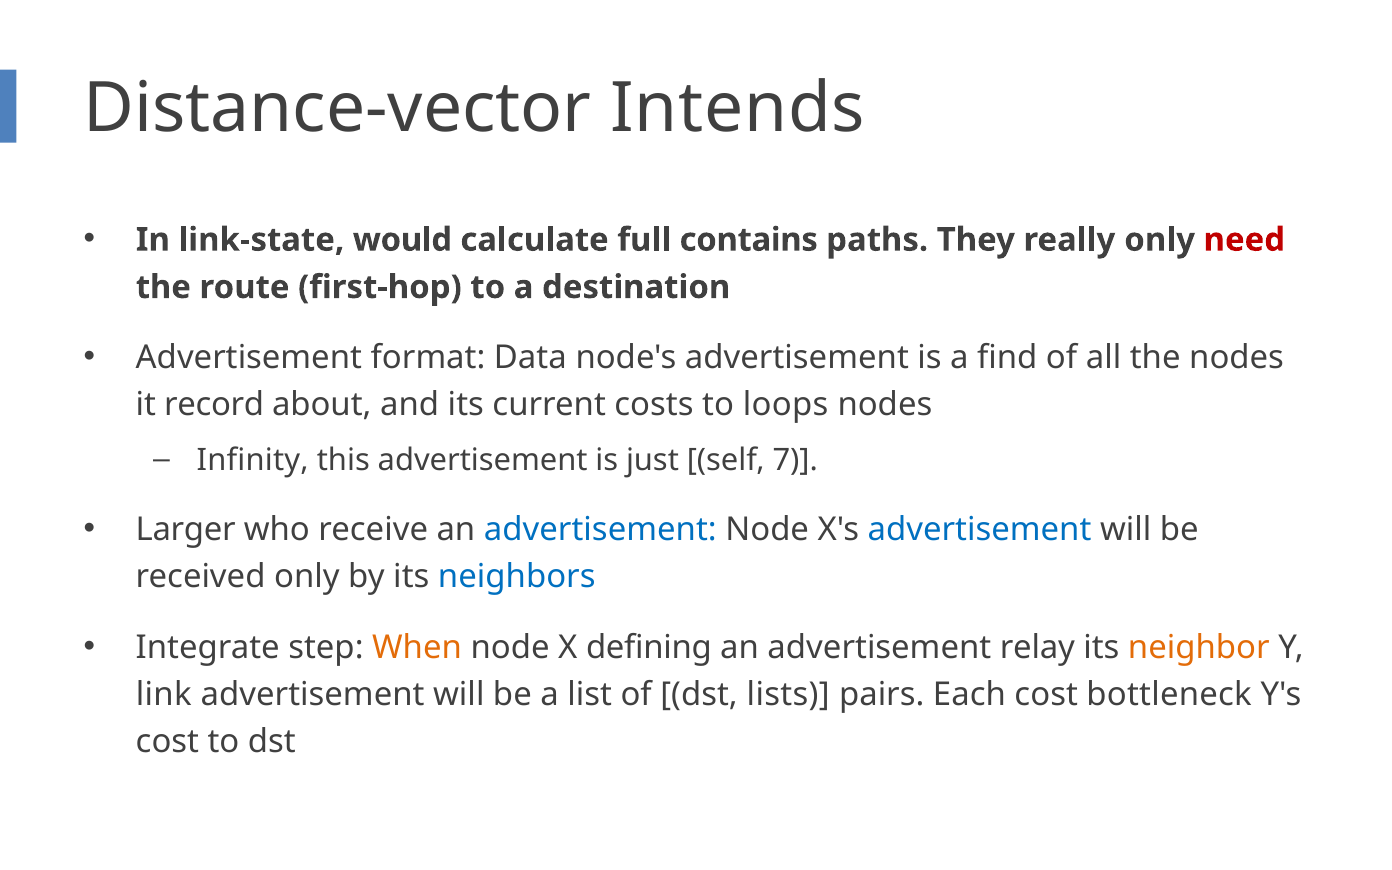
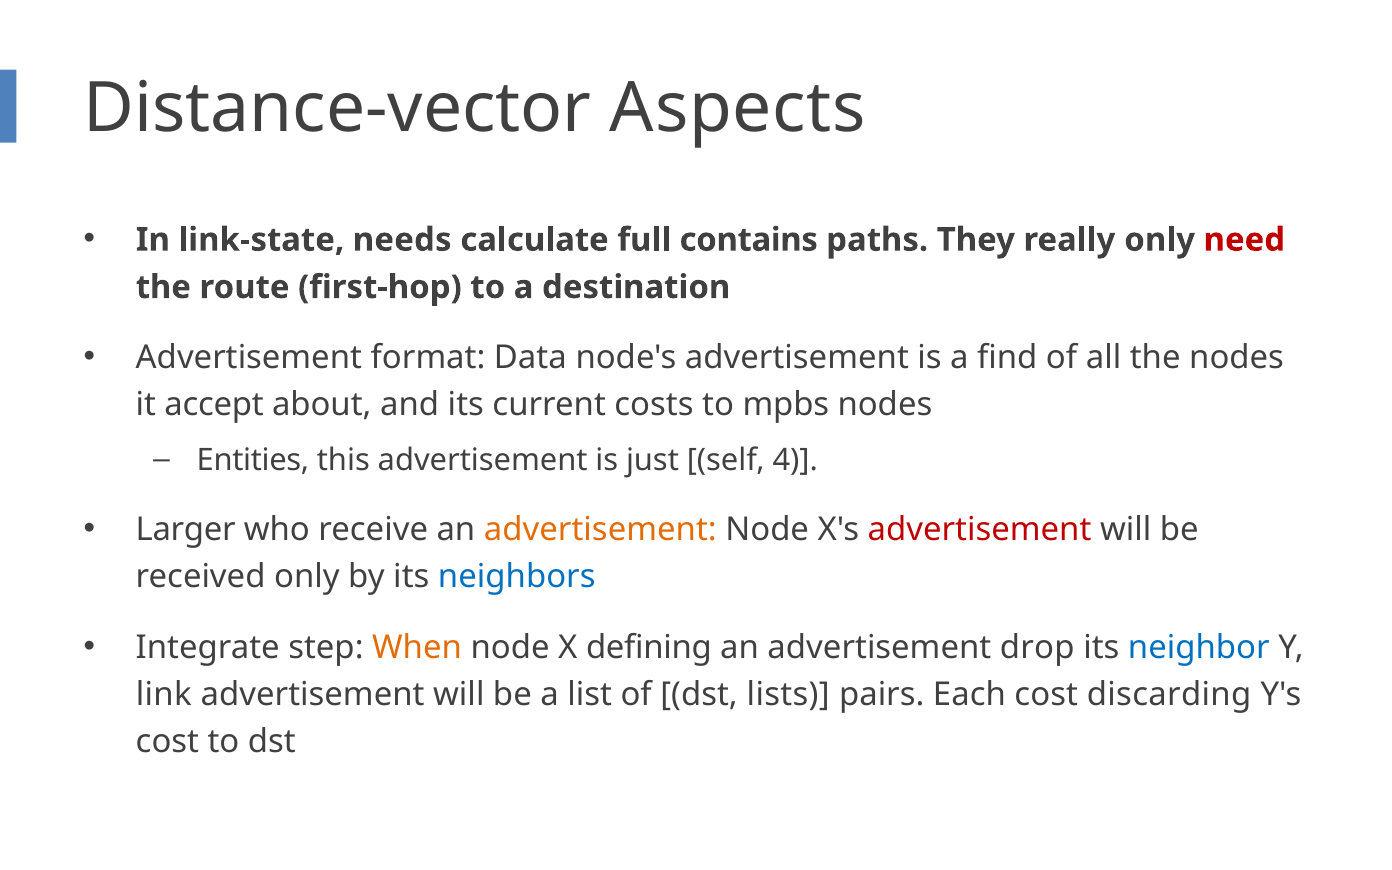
Intends: Intends -> Aspects
would: would -> needs
record: record -> accept
loops: loops -> mpbs
Infinity: Infinity -> Entities
7: 7 -> 4
advertisement at (600, 529) colour: blue -> orange
advertisement at (980, 529) colour: blue -> red
relay: relay -> drop
neighbor colour: orange -> blue
bottleneck: bottleneck -> discarding
